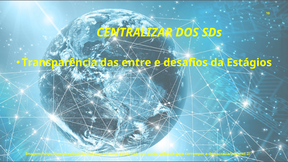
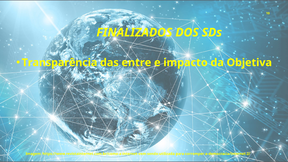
CENTRALIZAR: CENTRALIZAR -> FINALIZADOS
desafios: desafios -> impacto
Estágios: Estágios -> Objetiva
